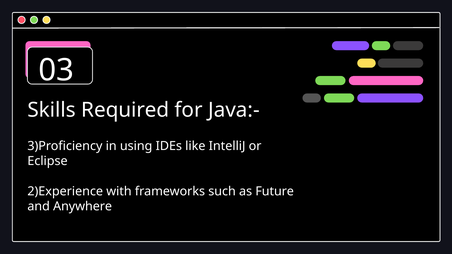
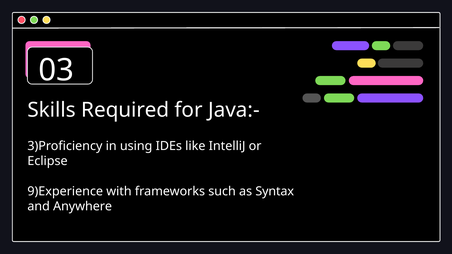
2)Experience: 2)Experience -> 9)Experience
Future: Future -> Syntax
